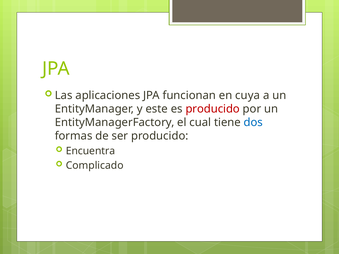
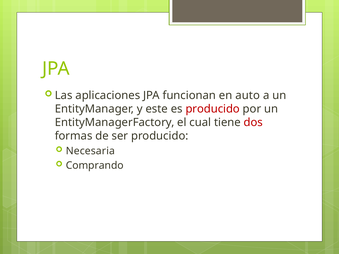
cuya: cuya -> auto
dos colour: blue -> red
Encuentra: Encuentra -> Necesaria
Complicado: Complicado -> Comprando
